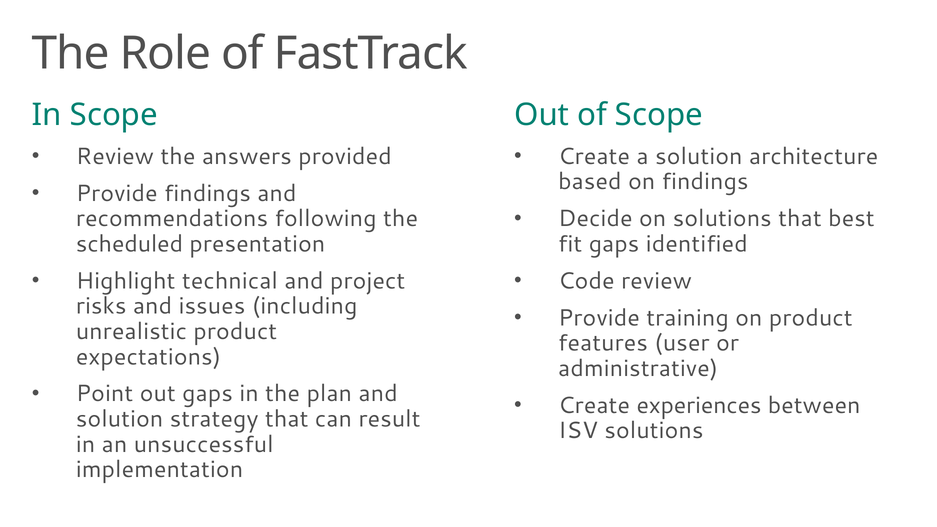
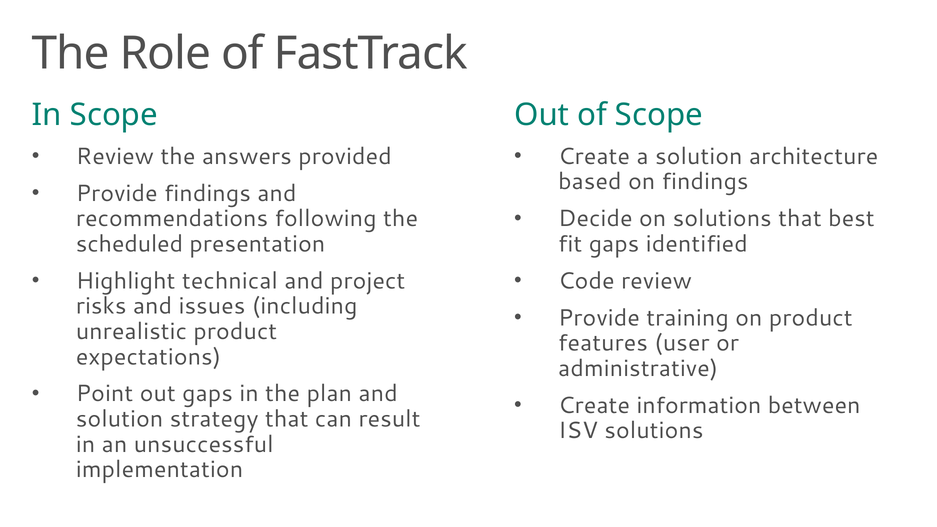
experiences: experiences -> information
